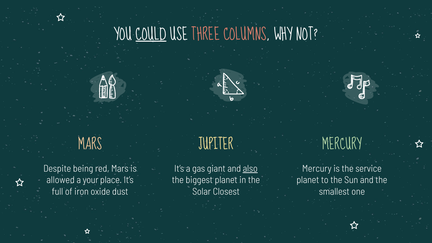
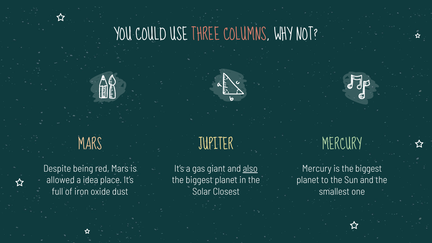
COULD underline: present -> none
is the service: service -> biggest
your: your -> idea
